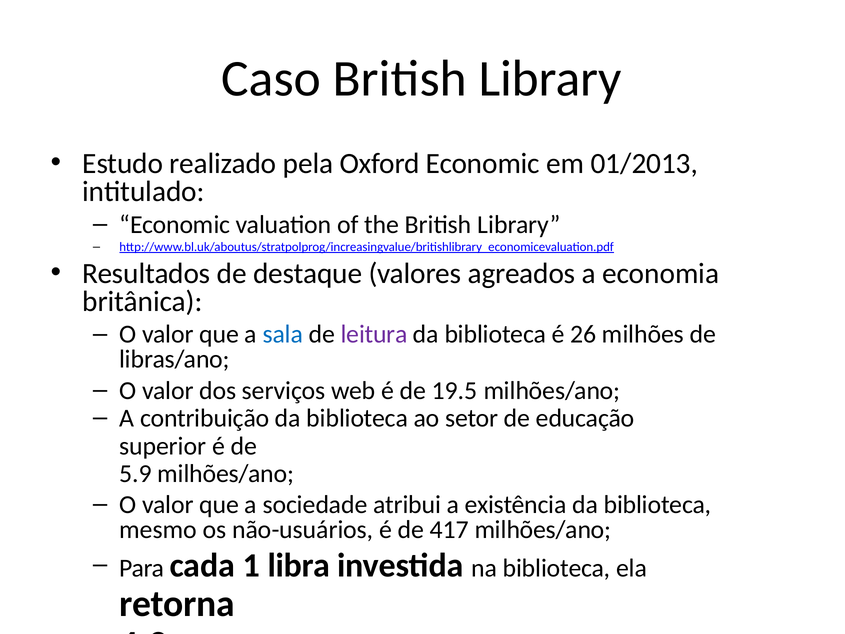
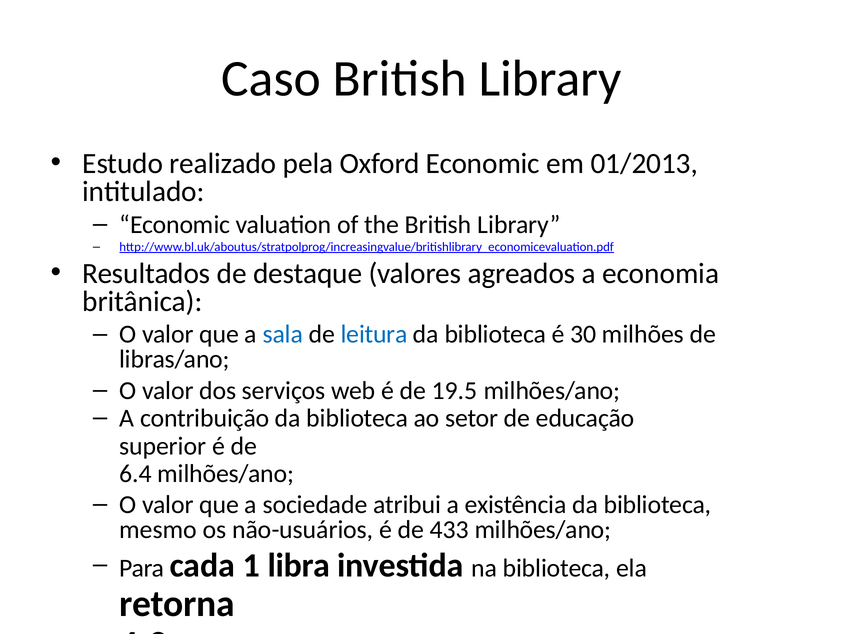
leitura colour: purple -> blue
26: 26 -> 30
5.9: 5.9 -> 6.4
417: 417 -> 433
